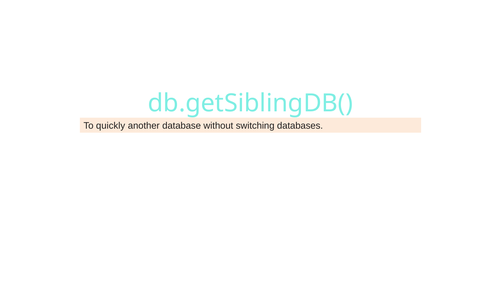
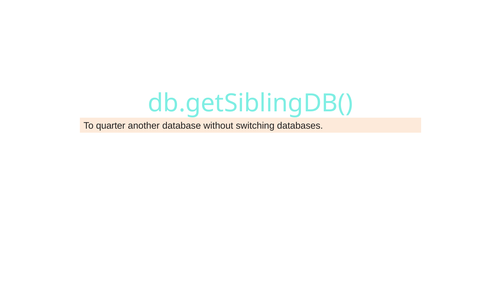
quickly: quickly -> quarter
